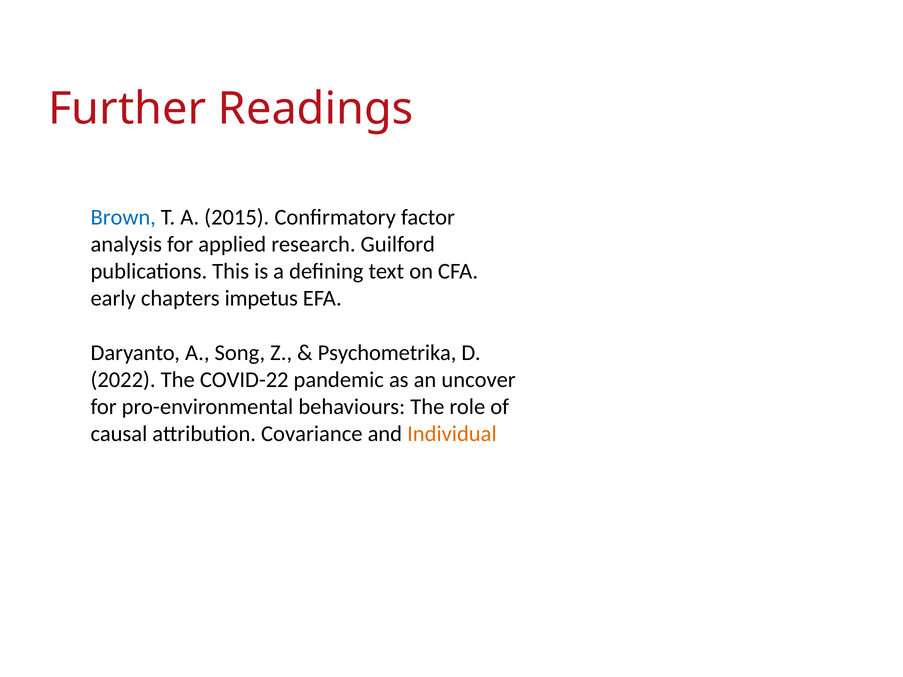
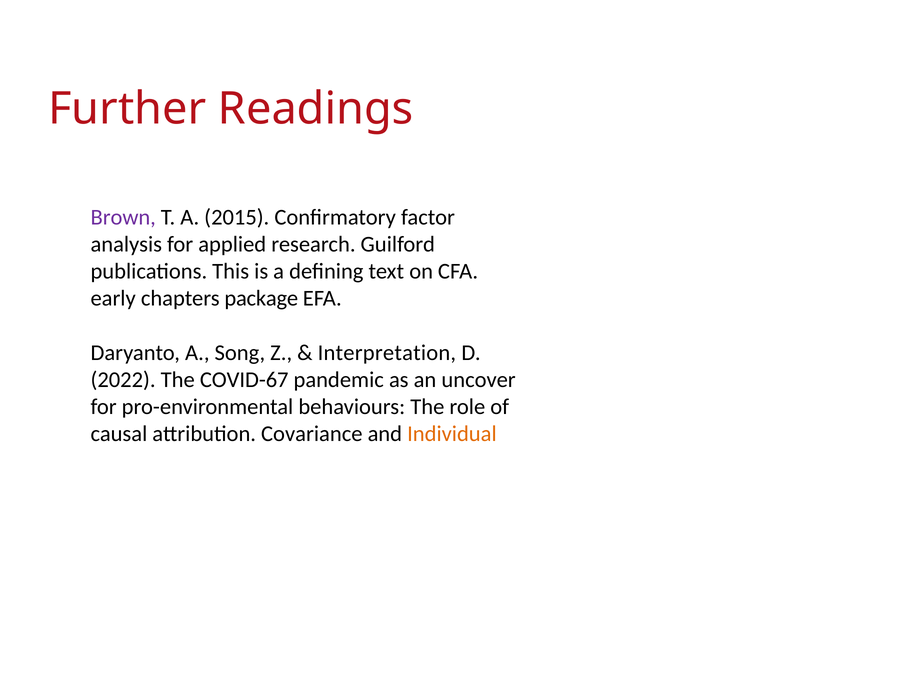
Brown colour: blue -> purple
impetus: impetus -> package
Psychometrika: Psychometrika -> Interpretation
COVID-22: COVID-22 -> COVID-67
